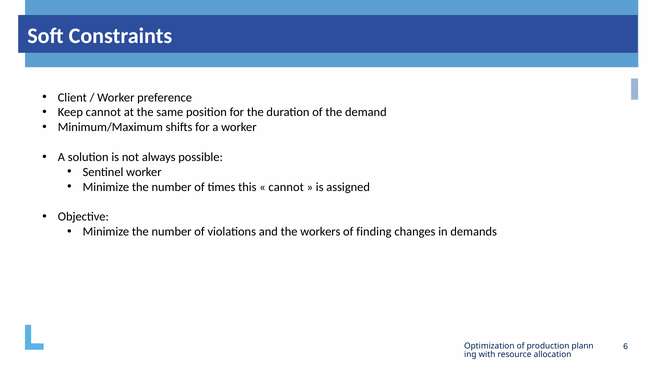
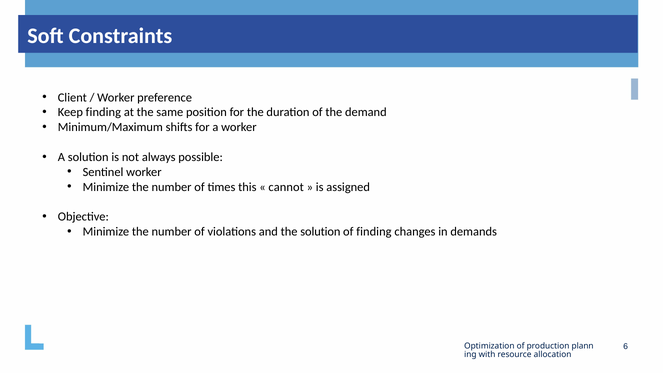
Keep cannot: cannot -> finding
the workers: workers -> solution
